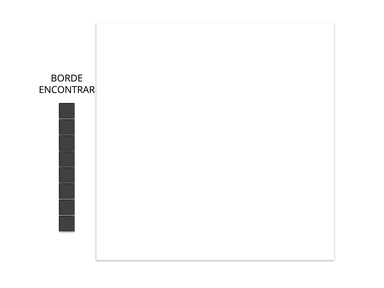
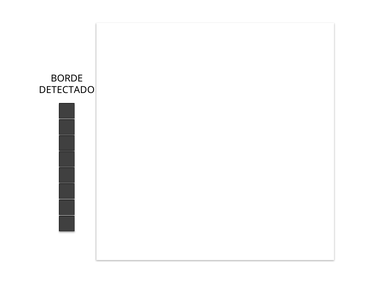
ENCONTRAR: ENCONTRAR -> DETECTADO
